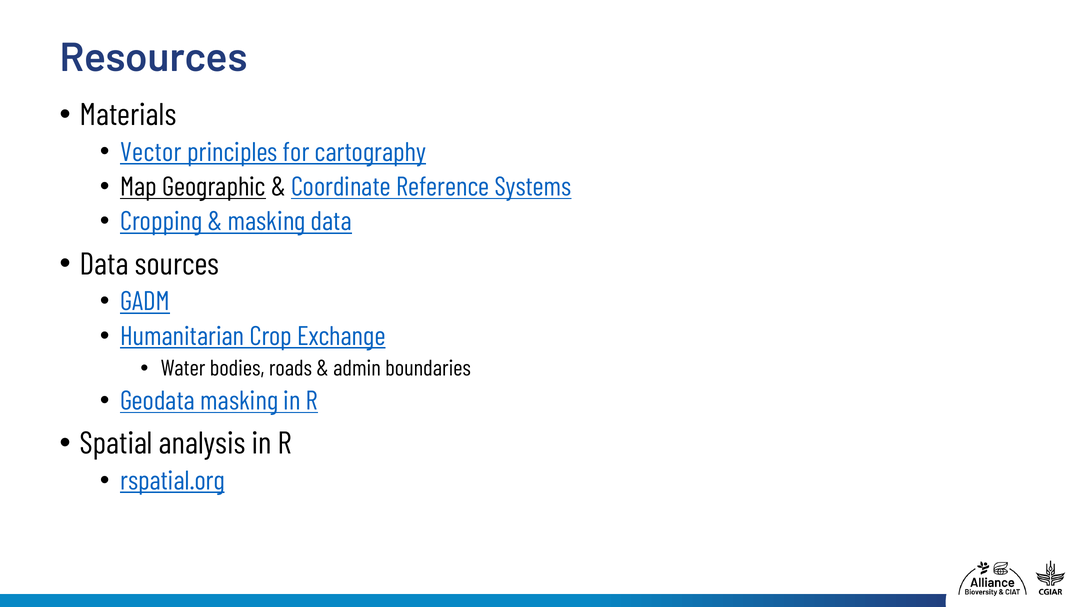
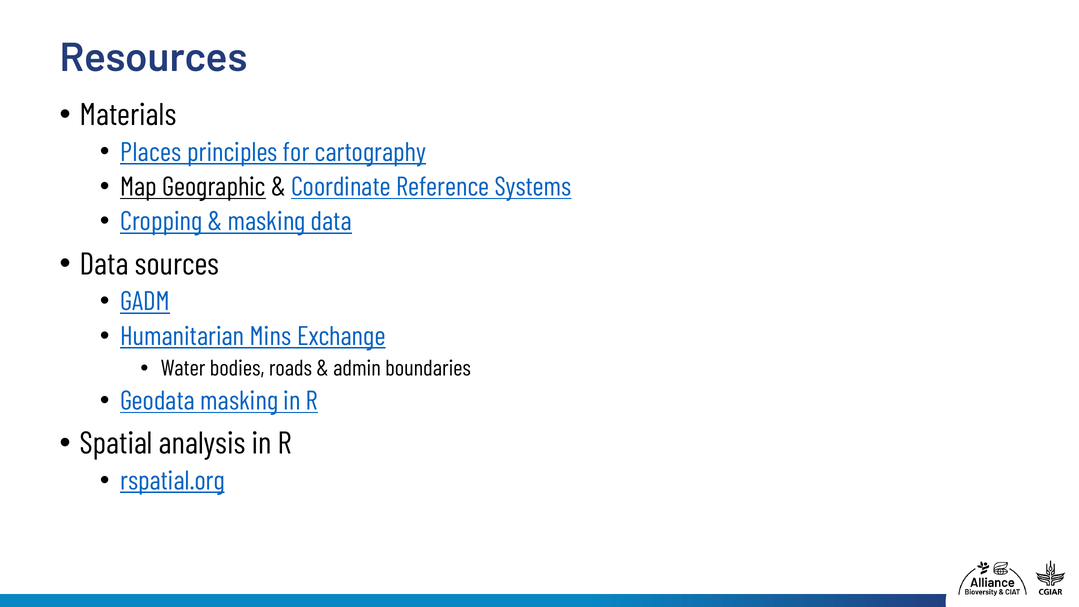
Vector: Vector -> Places
Crop: Crop -> Mins
